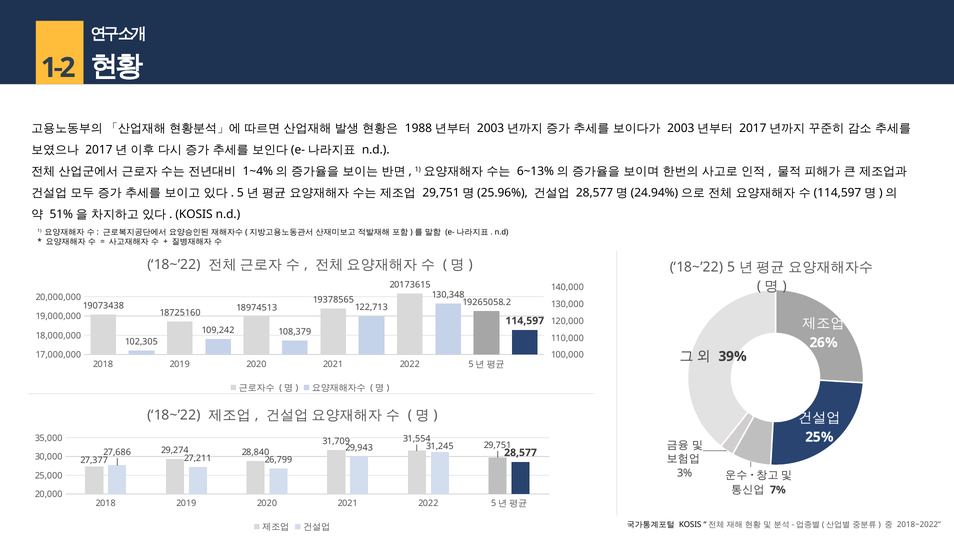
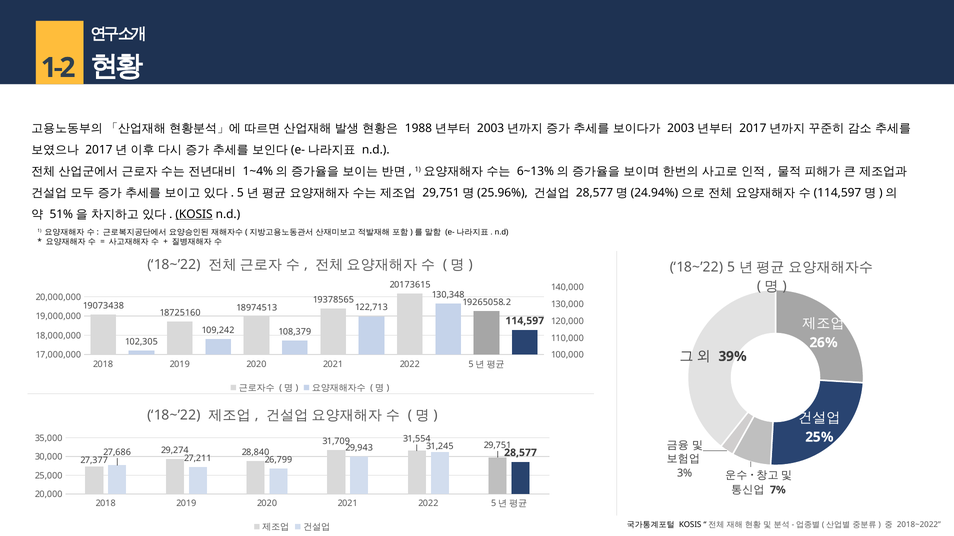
KOSIS at (194, 214) underline: none -> present
